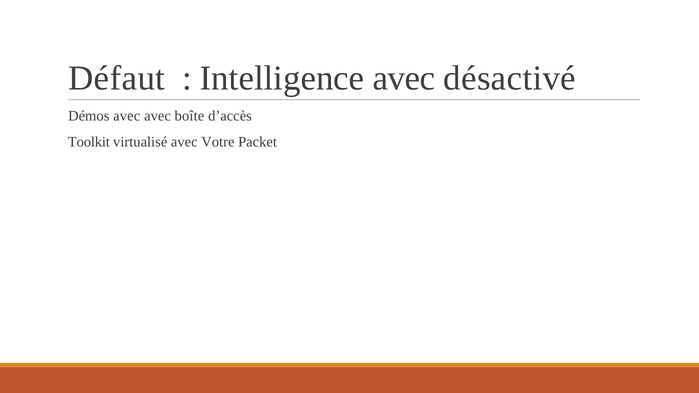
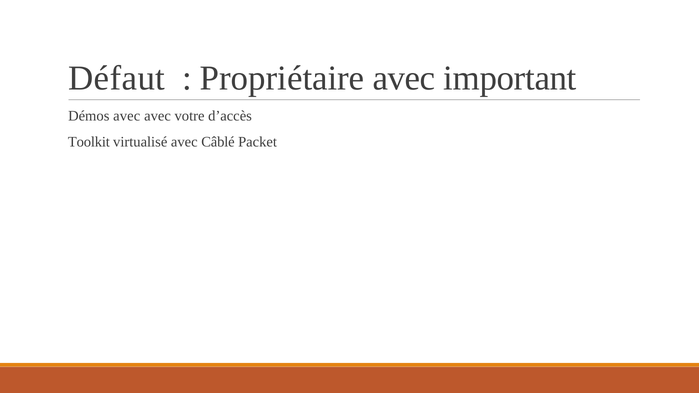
Intelligence: Intelligence -> Propriétaire
désactivé: désactivé -> important
boîte: boîte -> votre
Votre: Votre -> Câblé
